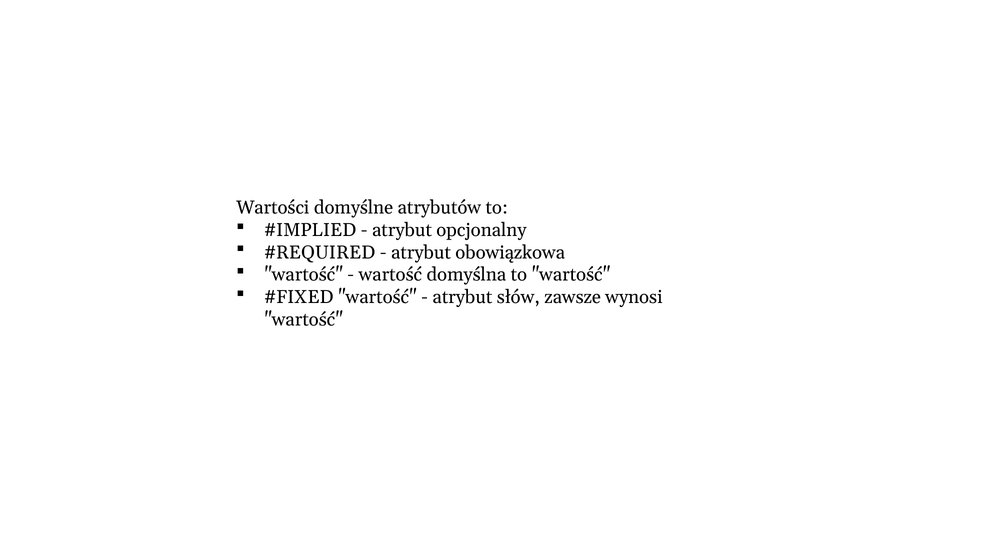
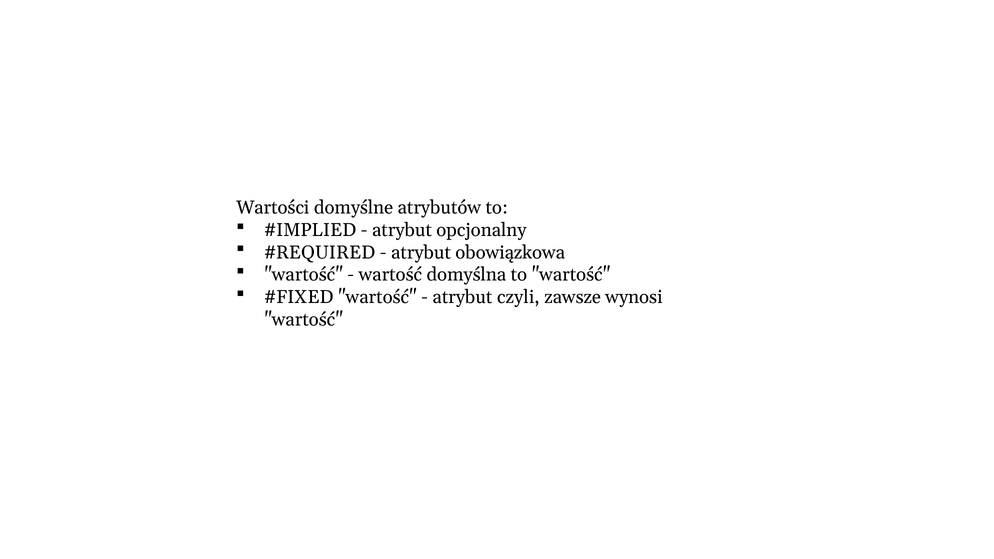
słów: słów -> czyli
